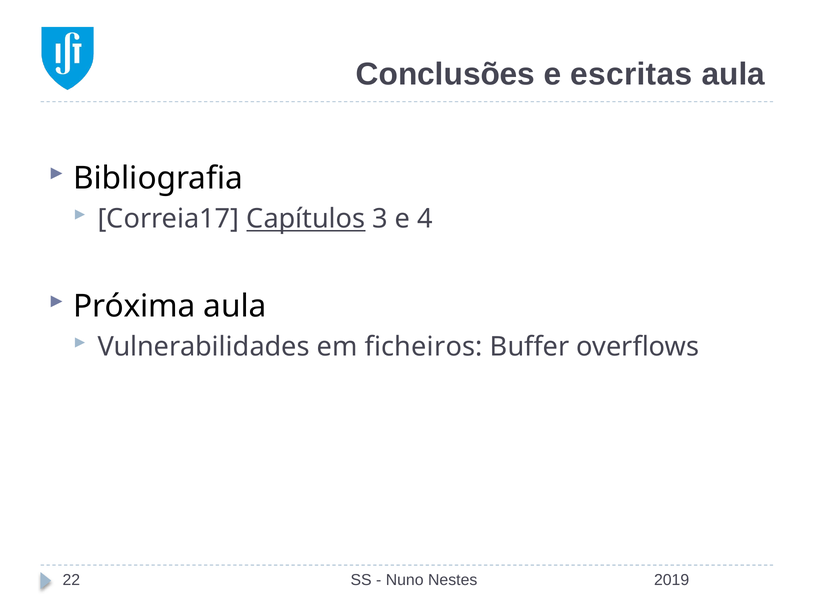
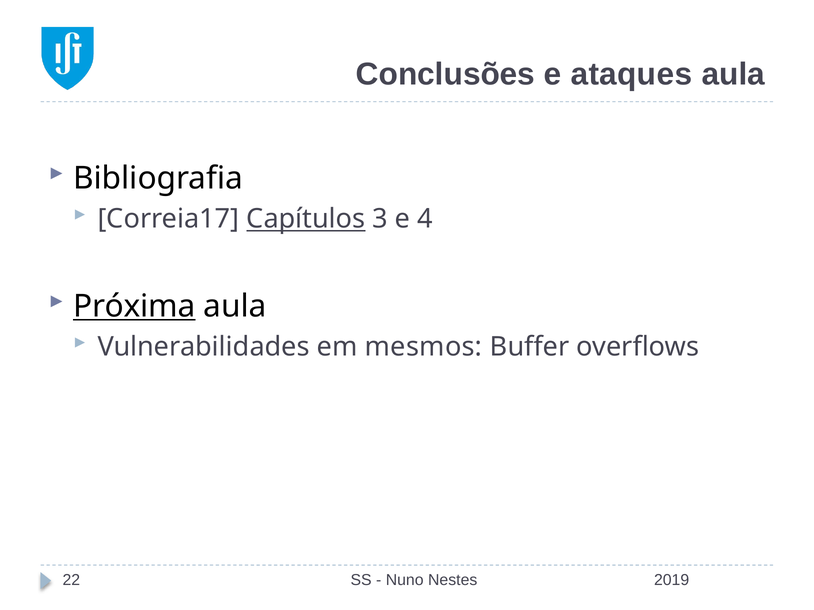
escritas: escritas -> ataques
Próxima underline: none -> present
ficheiros: ficheiros -> mesmos
